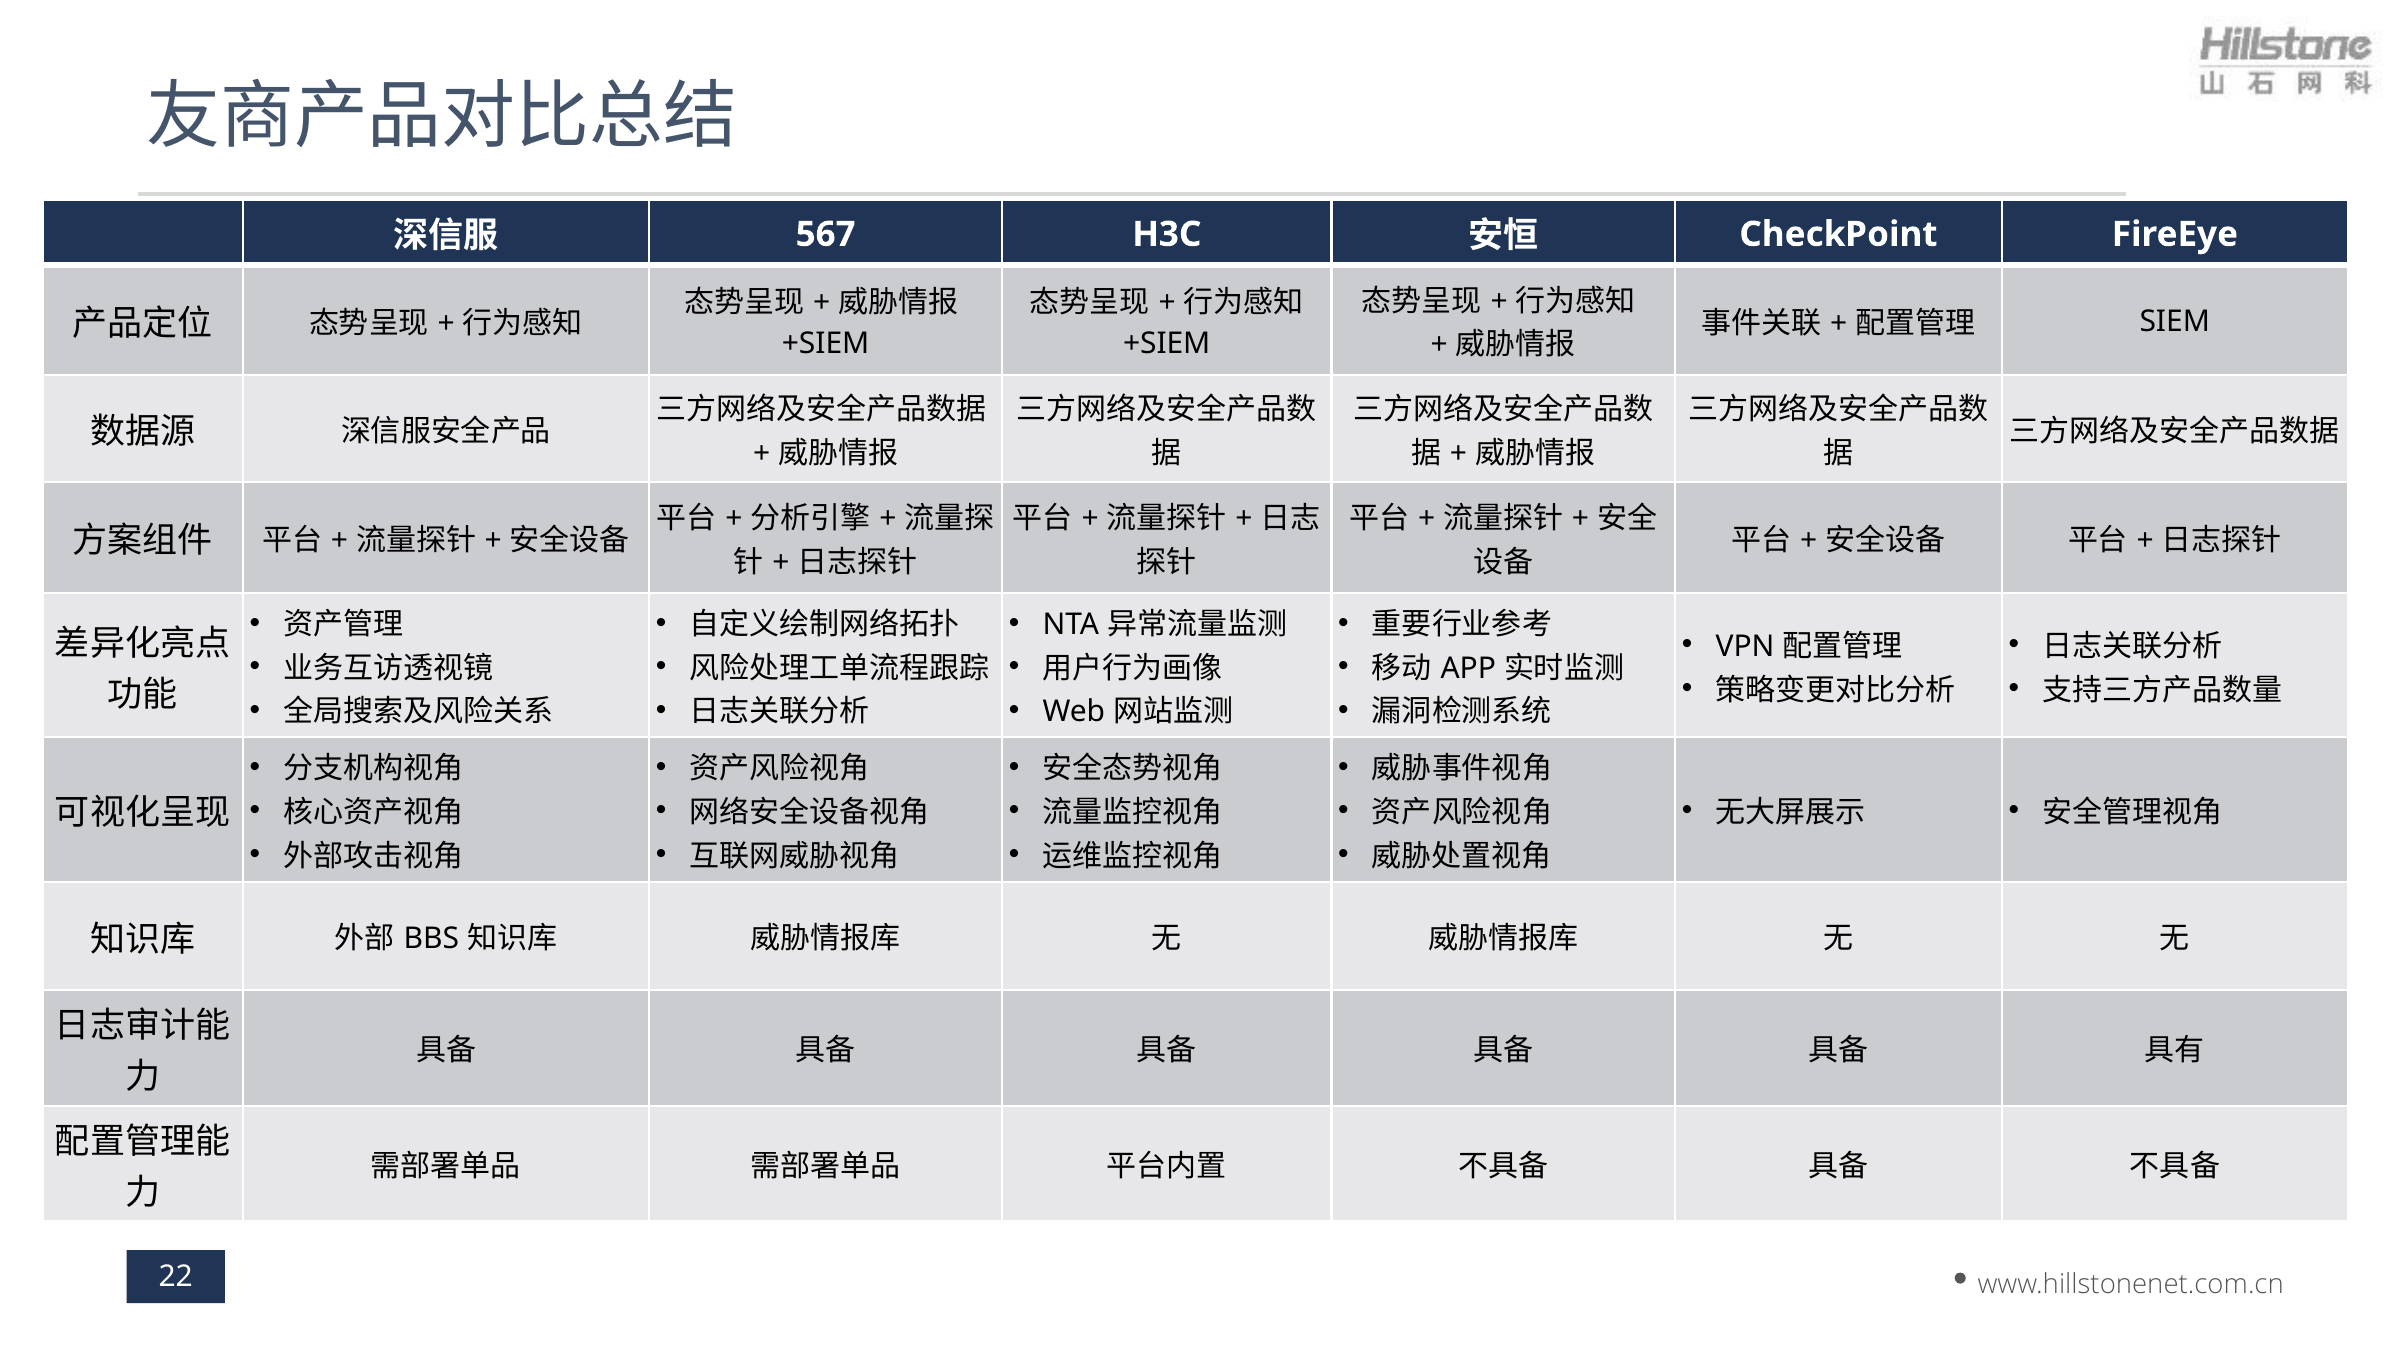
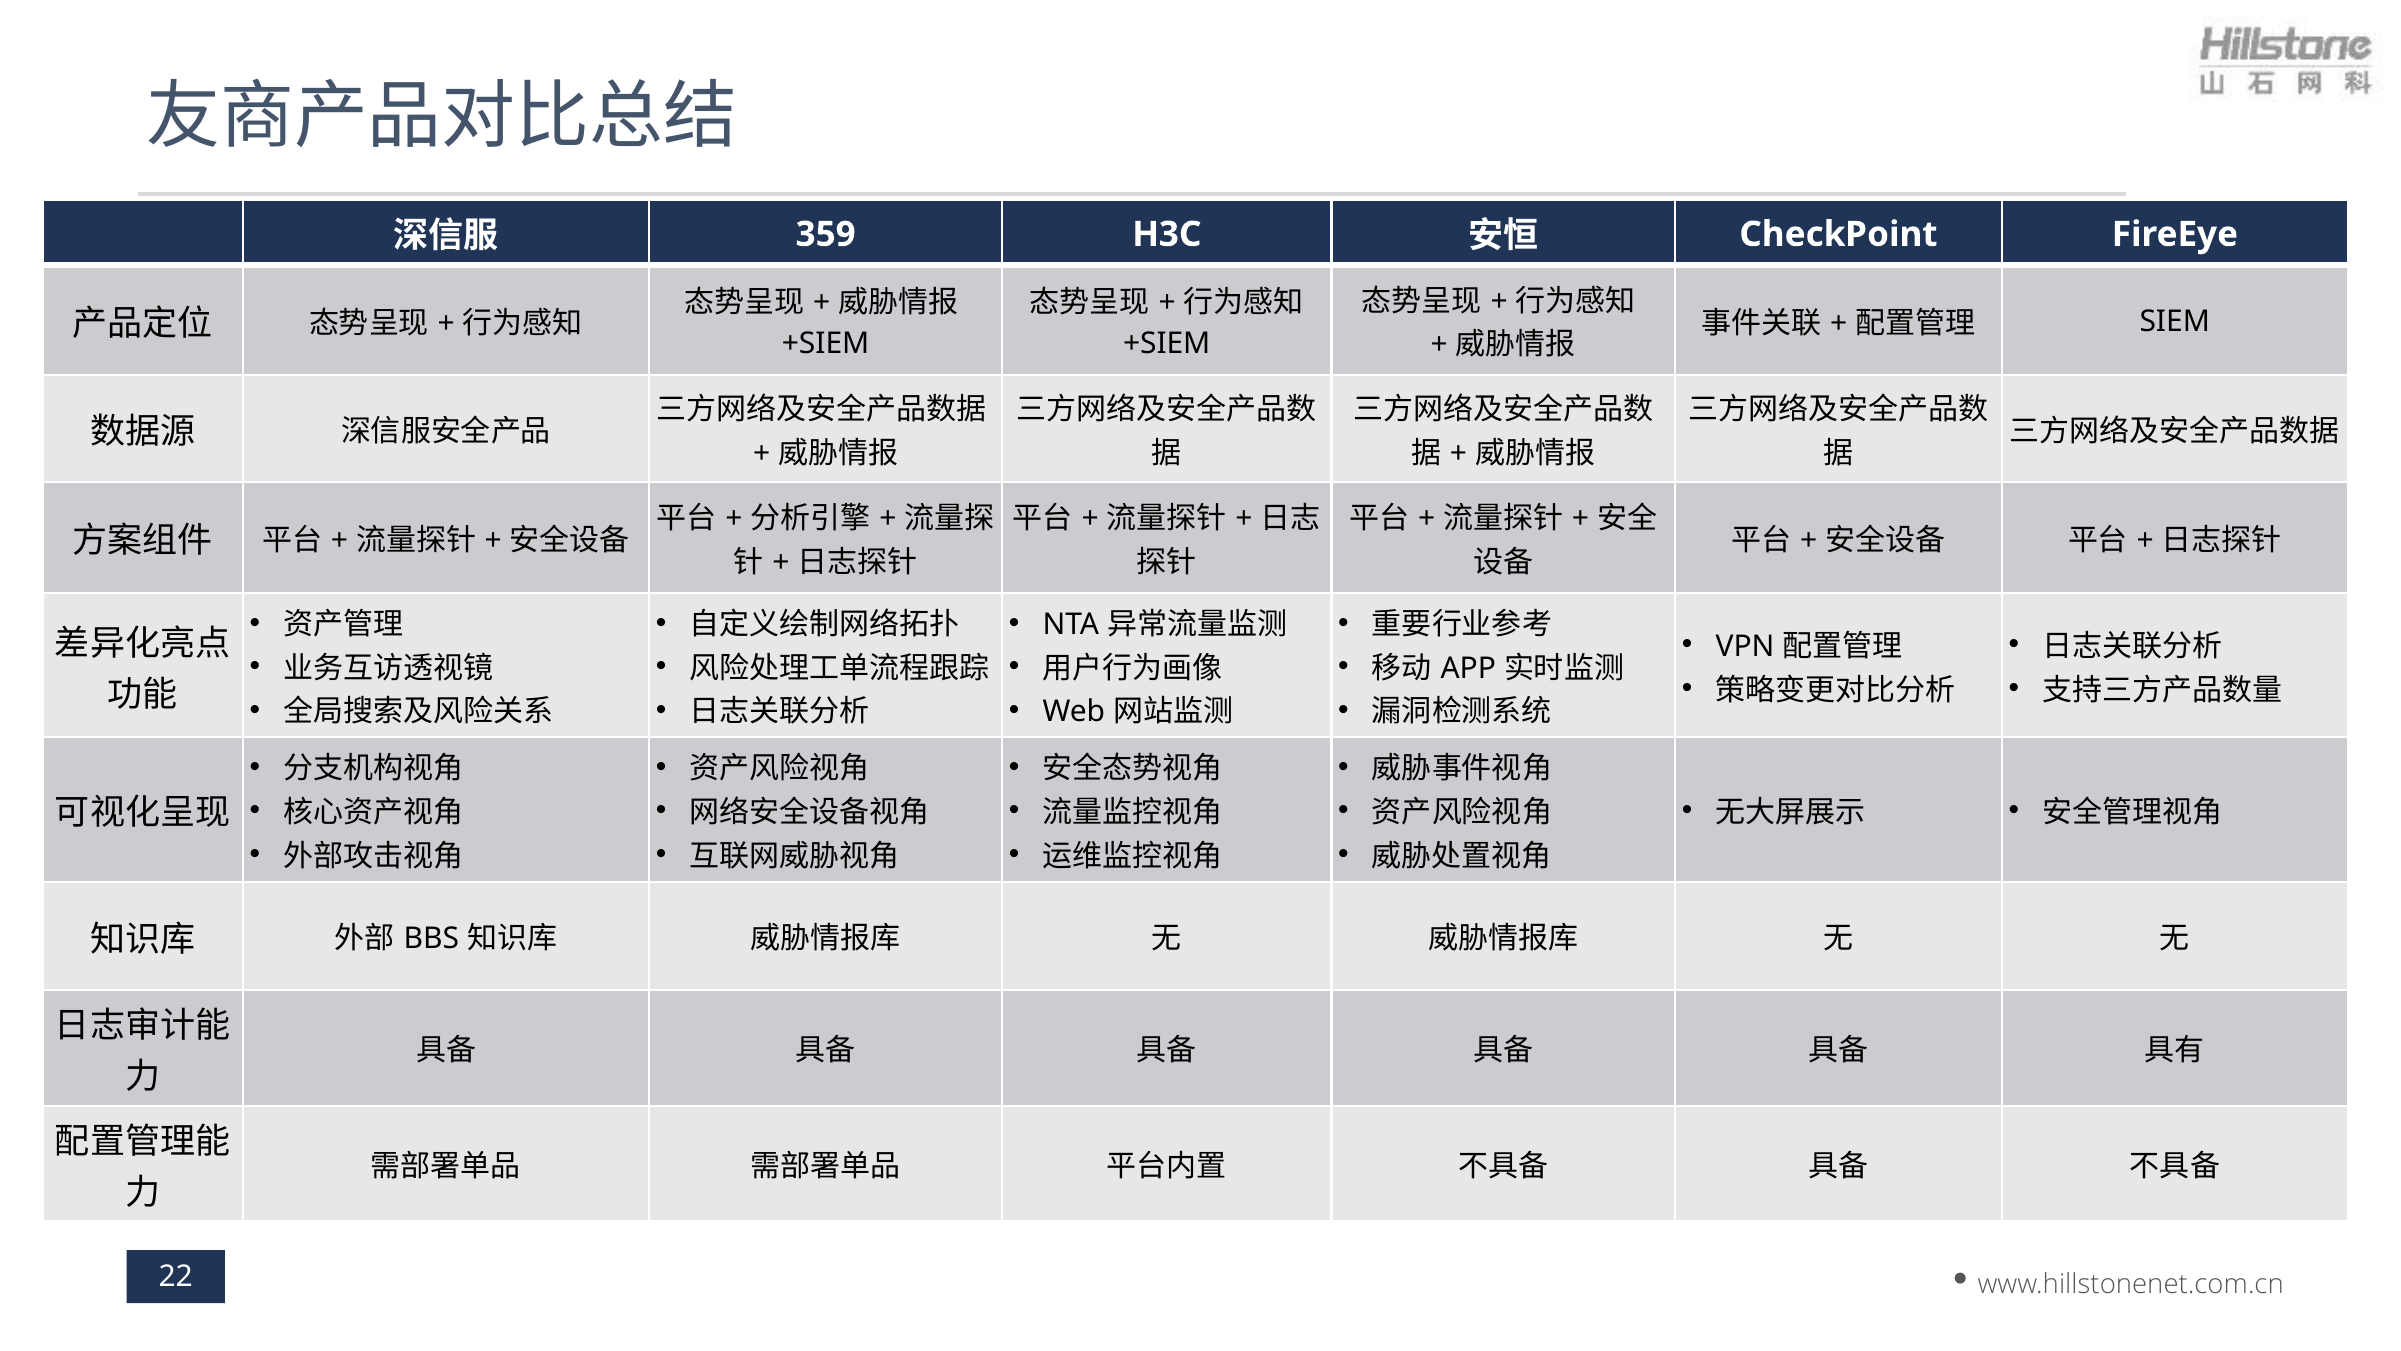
567: 567 -> 359
